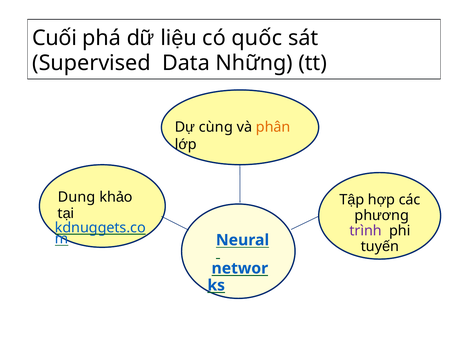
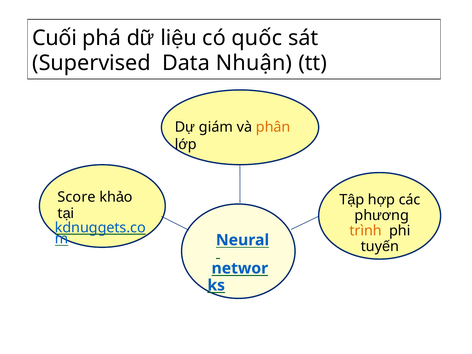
Những: Những -> Nhuận
cùng: cùng -> giám
Dung: Dung -> Score
trình colour: purple -> orange
